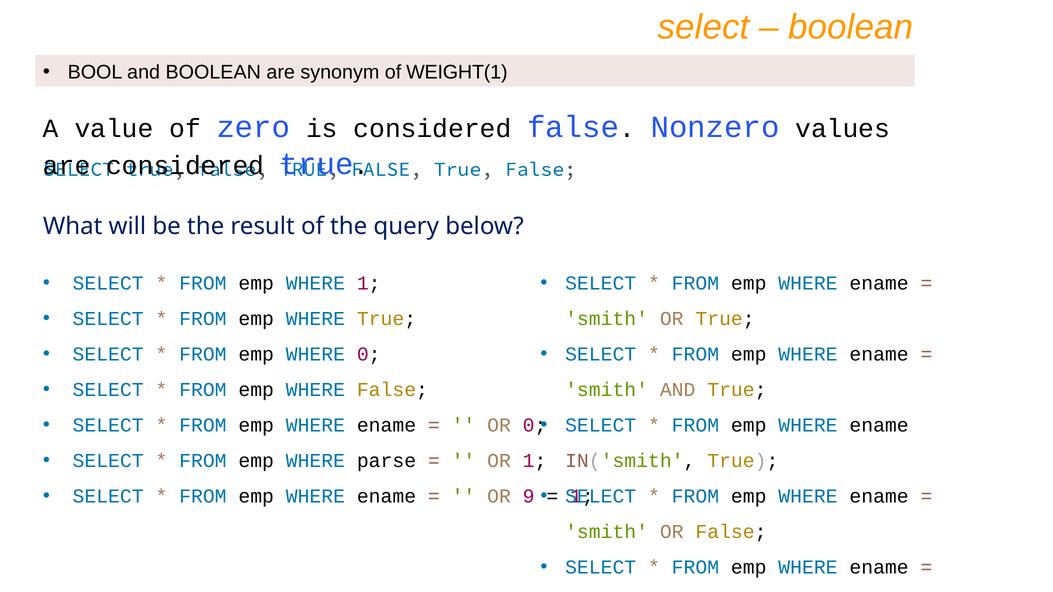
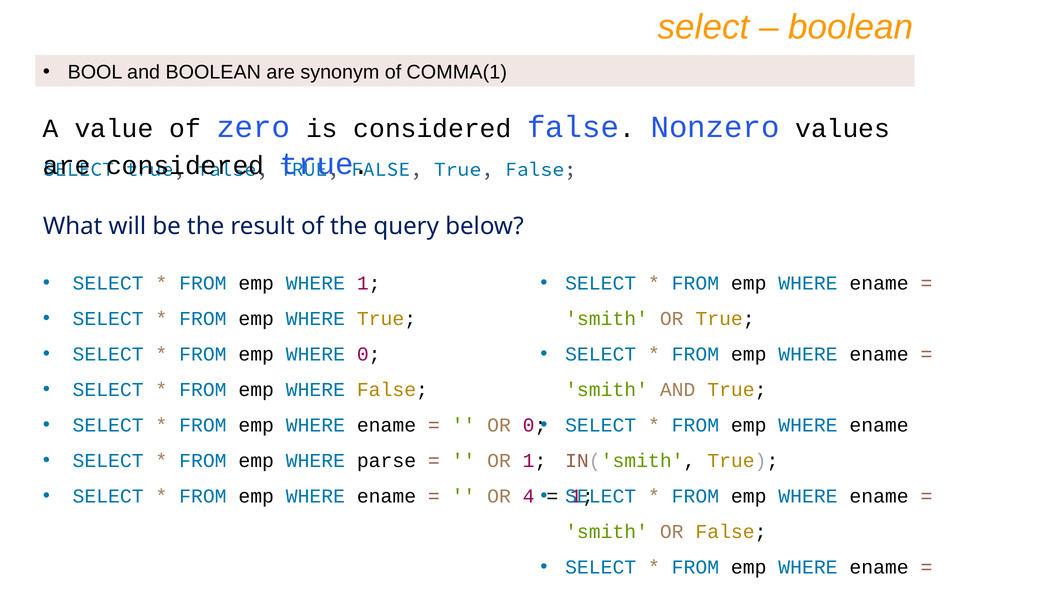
WEIGHT(1: WEIGHT(1 -> COMMA(1
9: 9 -> 4
